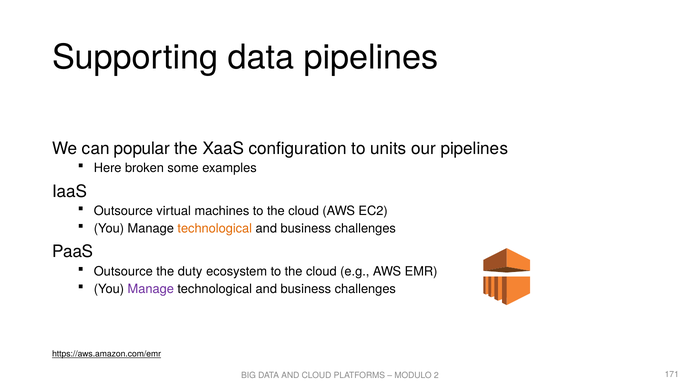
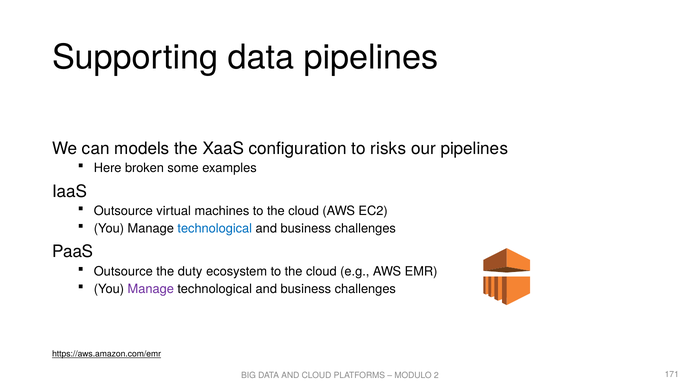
popular: popular -> models
units: units -> risks
technological at (215, 228) colour: orange -> blue
